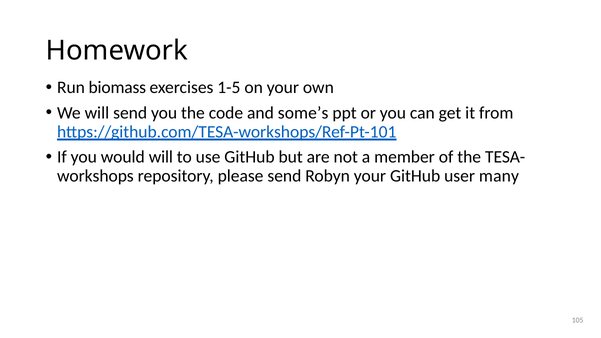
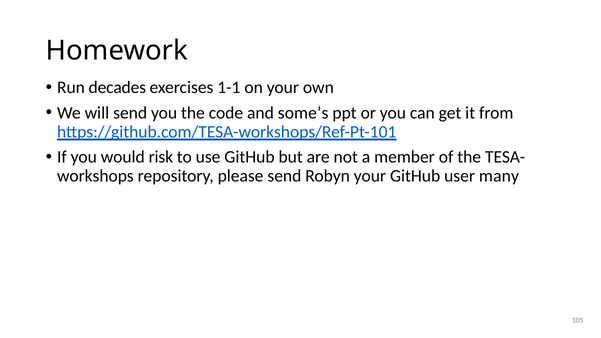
biomass: biomass -> decades
1-5: 1-5 -> 1-1
would will: will -> risk
